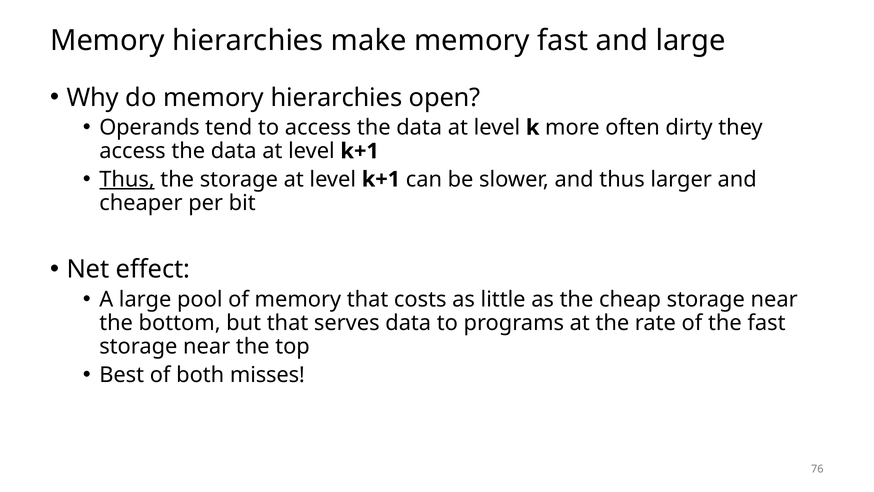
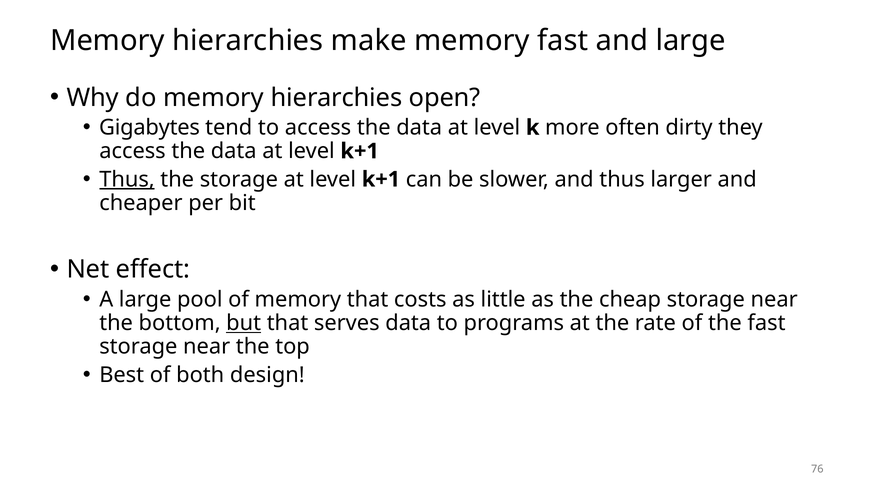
Operands: Operands -> Gigabytes
but underline: none -> present
misses: misses -> design
